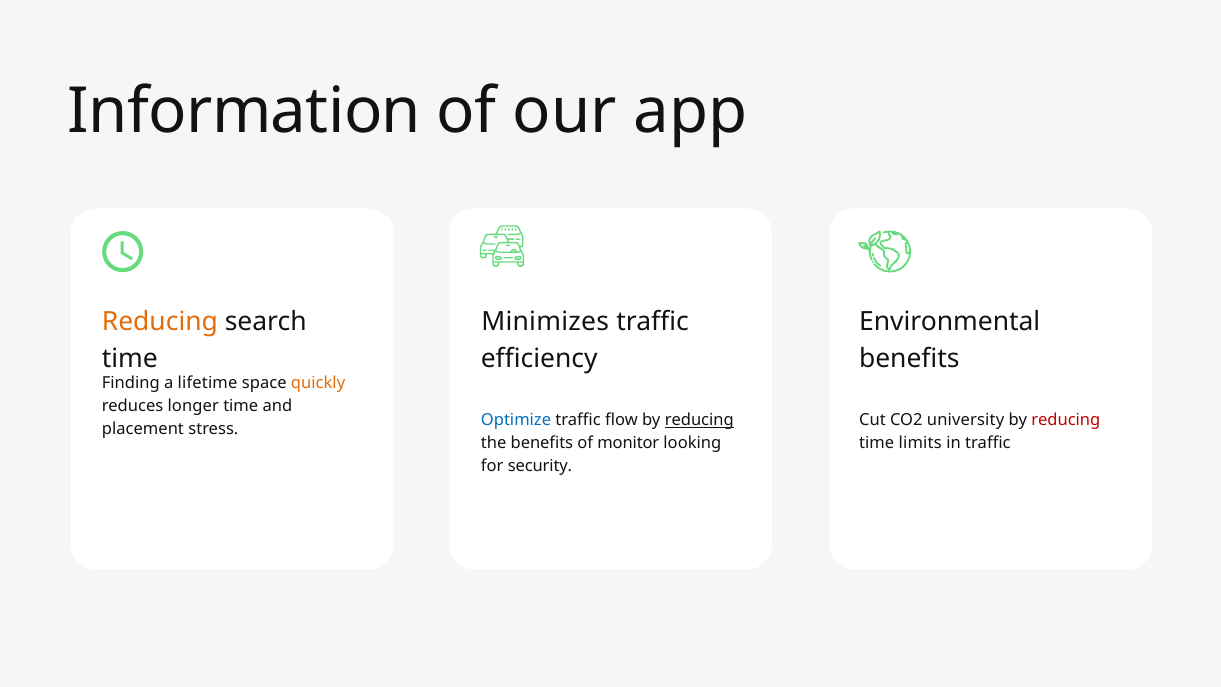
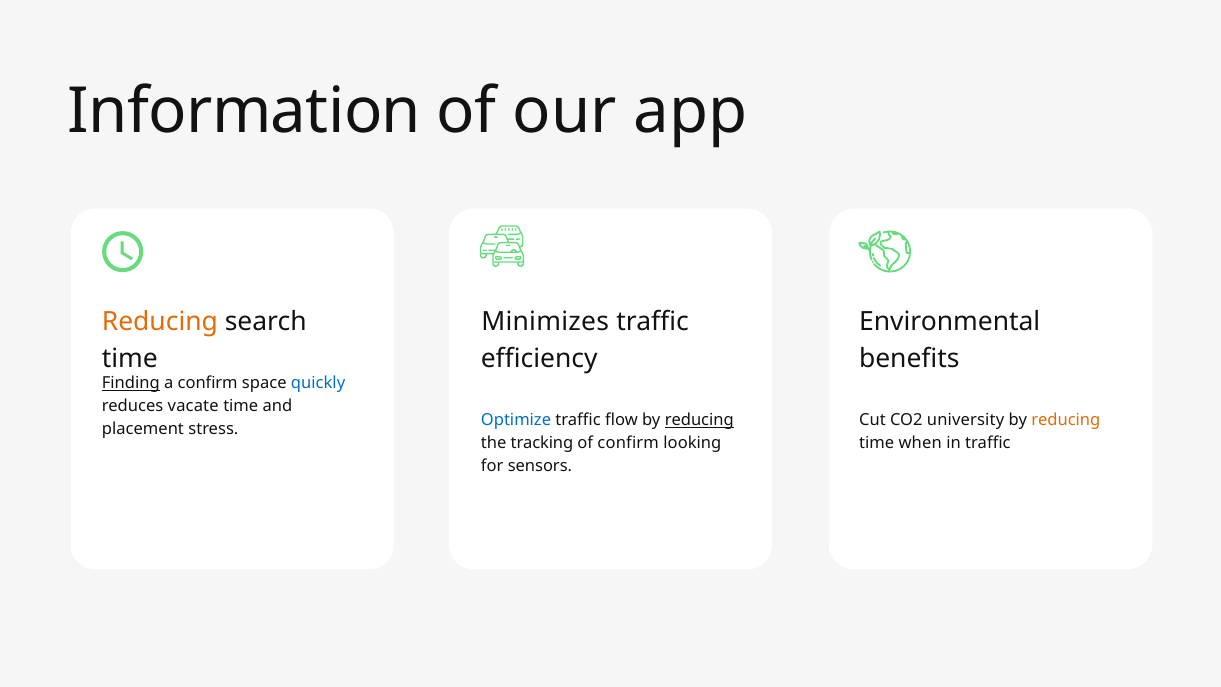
Finding underline: none -> present
a lifetime: lifetime -> confirm
quickly colour: orange -> blue
longer: longer -> vacate
reducing at (1066, 420) colour: red -> orange
the benefits: benefits -> tracking
of monitor: monitor -> confirm
limits: limits -> when
security: security -> sensors
